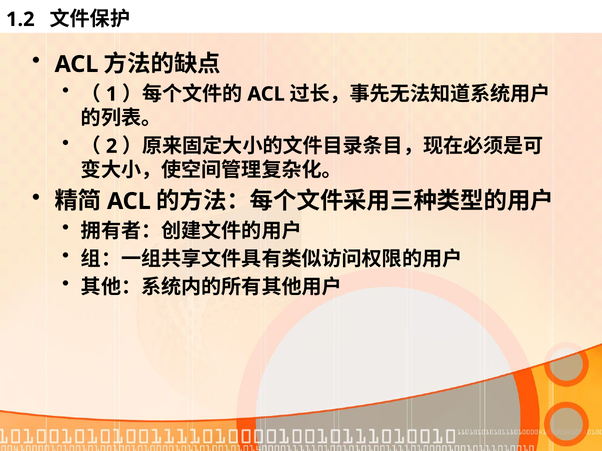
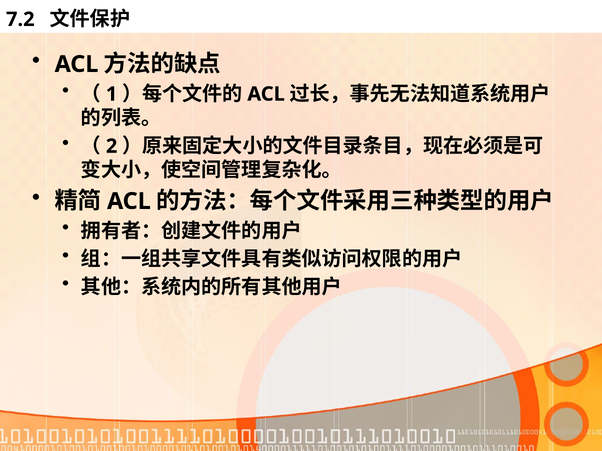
1.2: 1.2 -> 7.2
